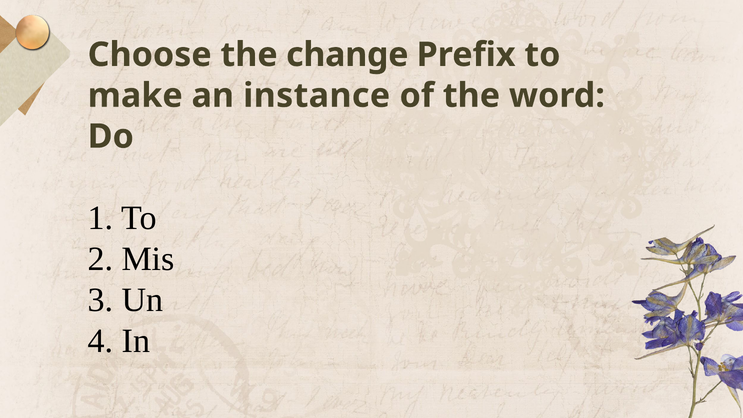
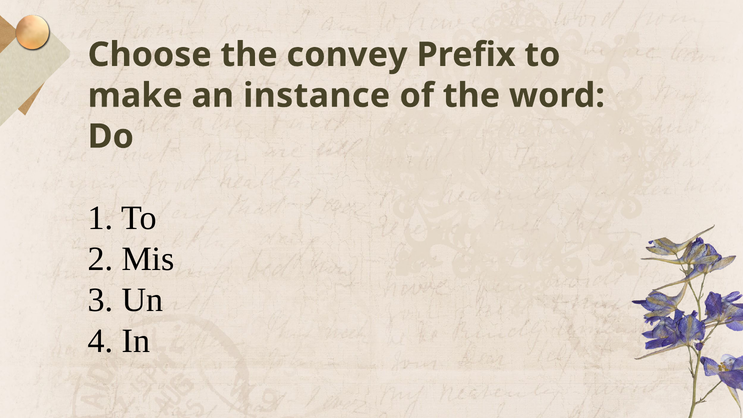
change: change -> convey
